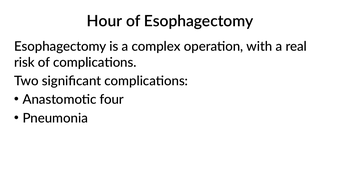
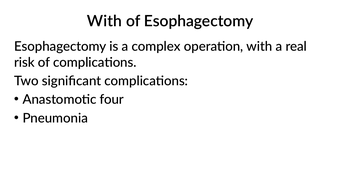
Hour at (104, 21): Hour -> With
